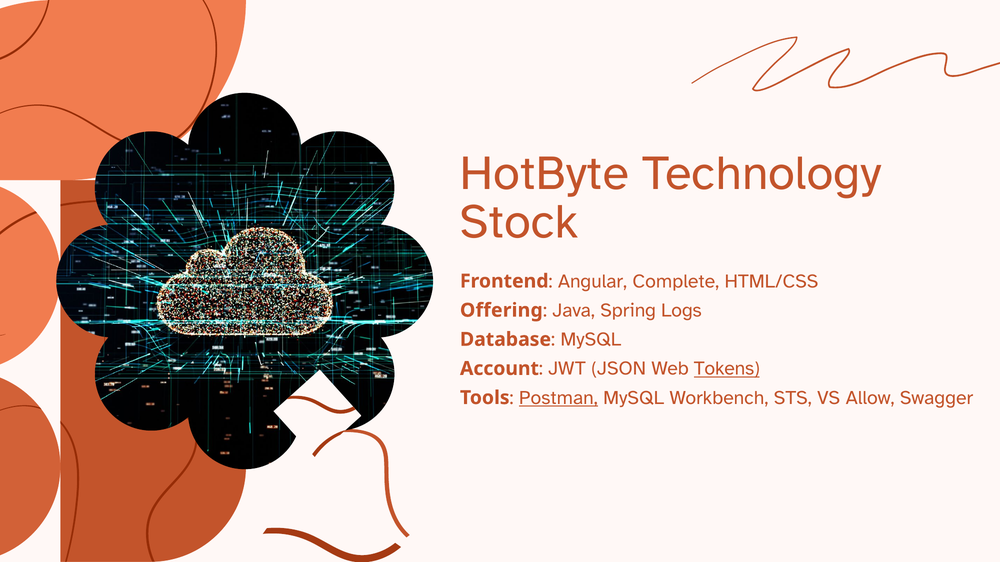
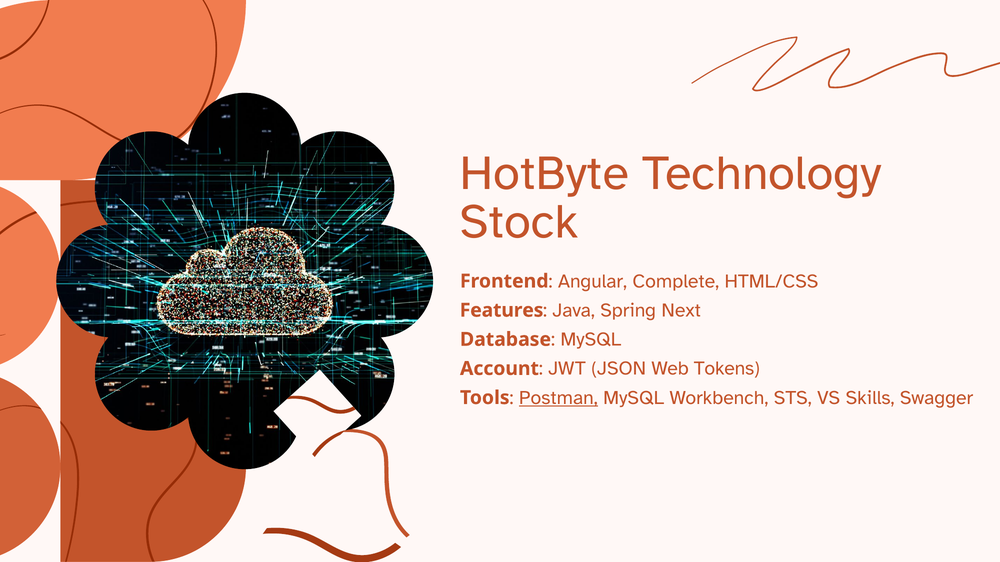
Offering: Offering -> Features
Logs: Logs -> Next
Tokens underline: present -> none
Allow: Allow -> Skills
